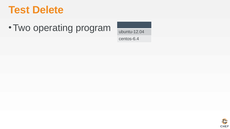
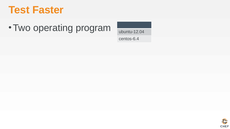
Delete: Delete -> Faster
